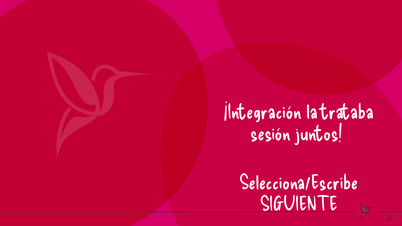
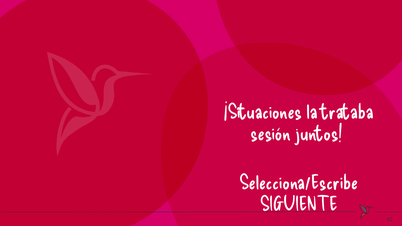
¡Integración: ¡Integración -> ¡Situaciones
